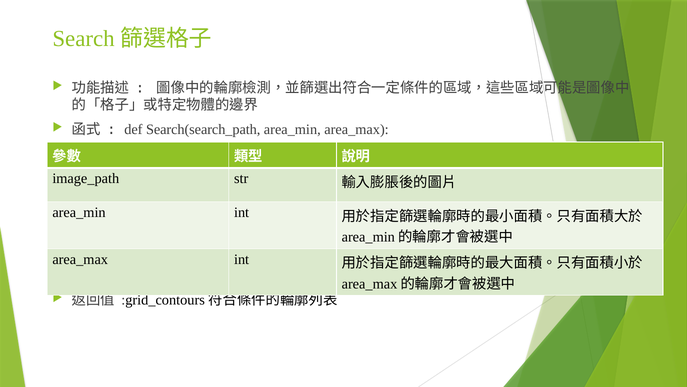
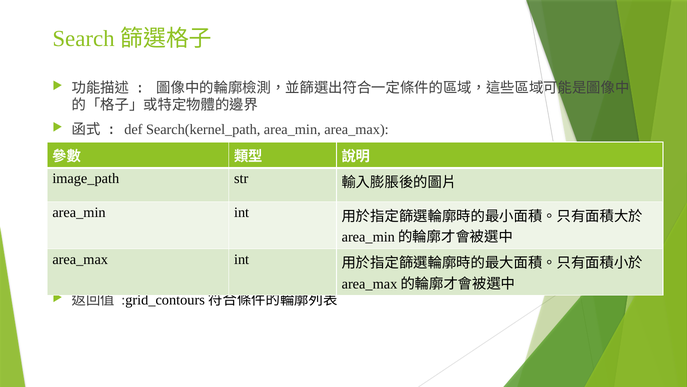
Search(search_path: Search(search_path -> Search(kernel_path
